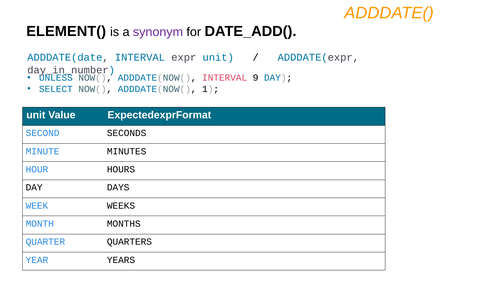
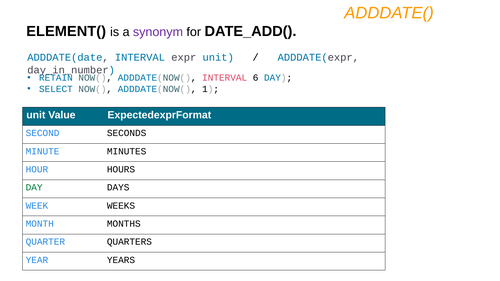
UNLESS: UNLESS -> RETAIN
9: 9 -> 6
DAY at (34, 188) colour: black -> green
